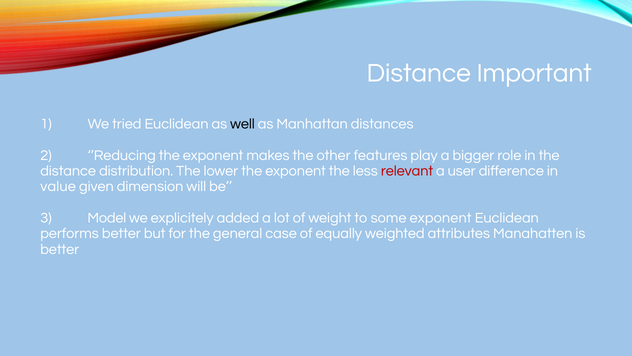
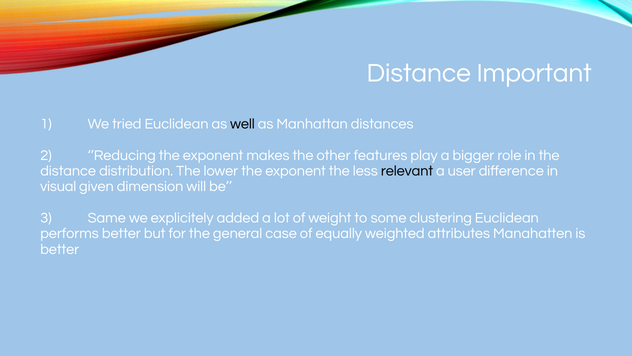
relevant colour: red -> black
value: value -> visual
Model: Model -> Same
some exponent: exponent -> clustering
